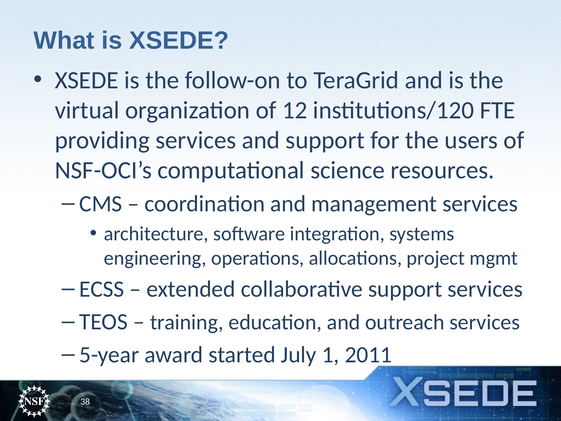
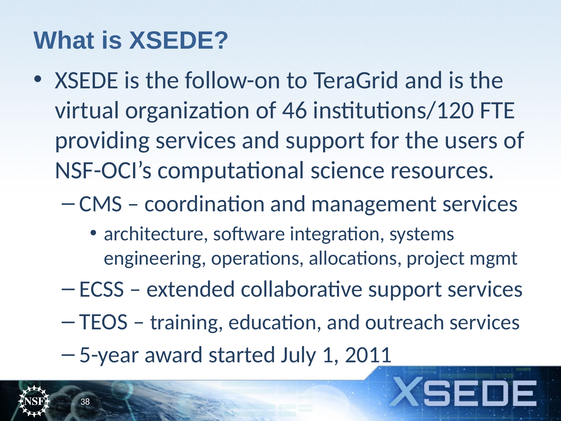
12: 12 -> 46
